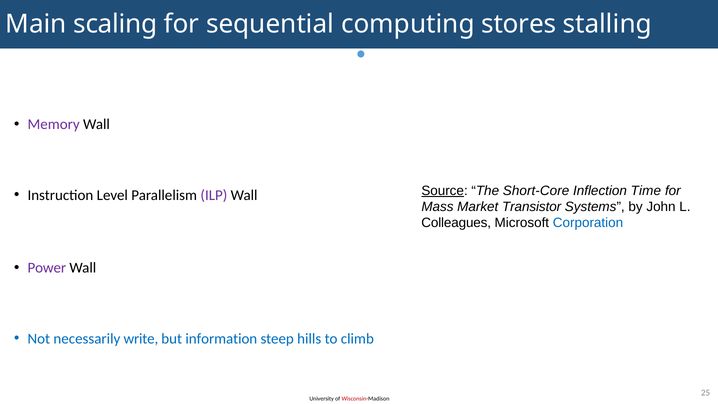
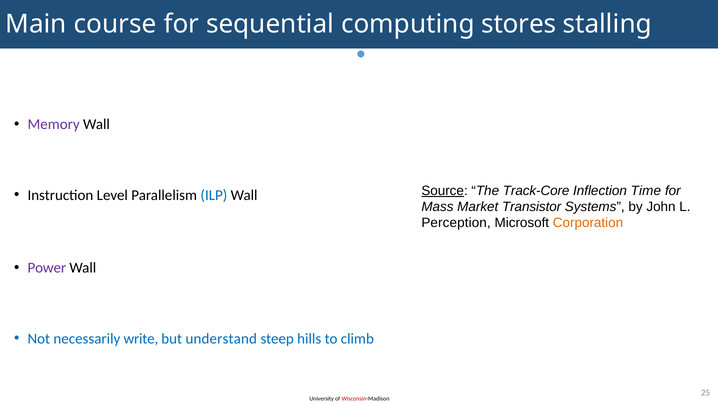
scaling: scaling -> course
Short-Core: Short-Core -> Track-Core
ILP colour: purple -> blue
Colleagues: Colleagues -> Perception
Corporation colour: blue -> orange
information: information -> understand
